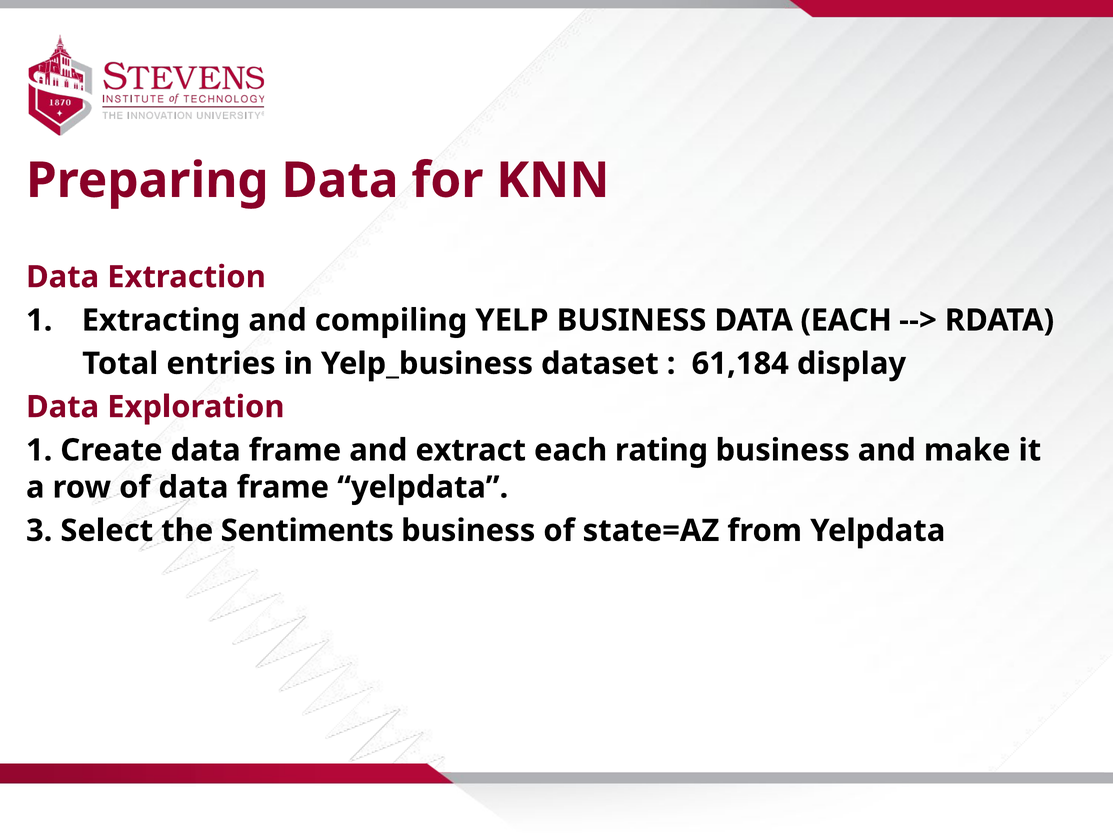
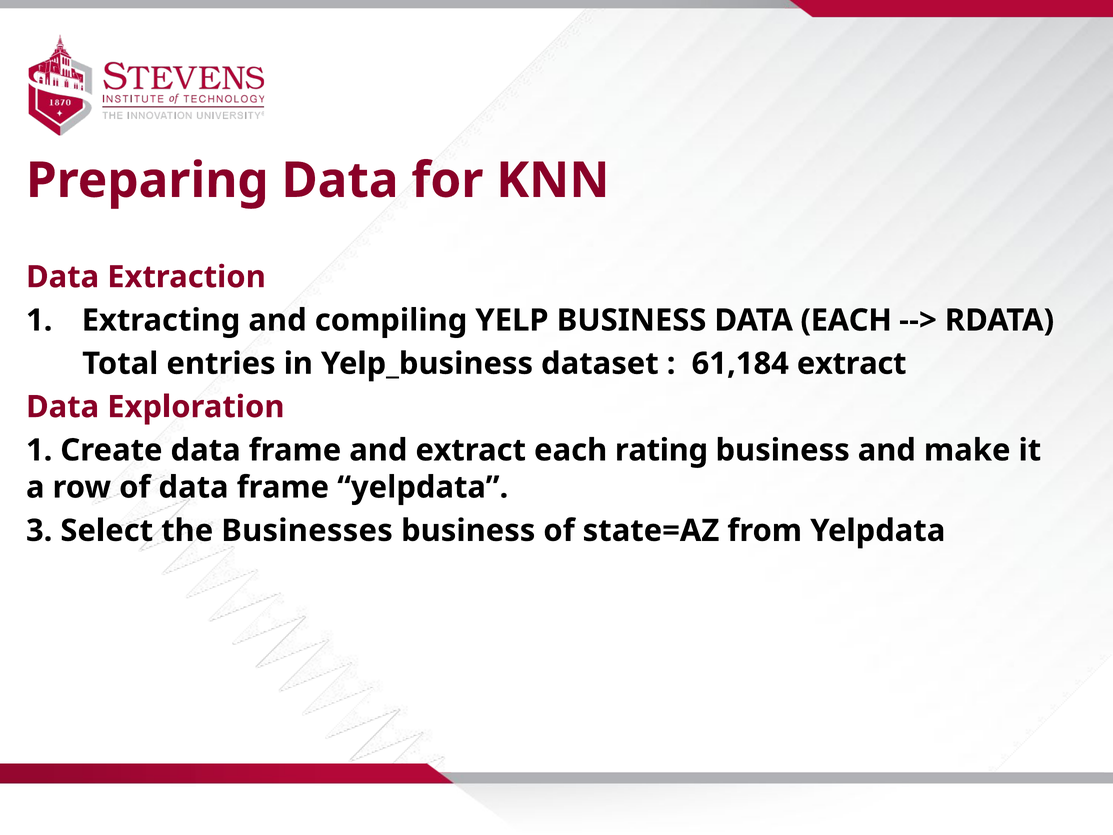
61,184 display: display -> extract
Sentiments: Sentiments -> Businesses
